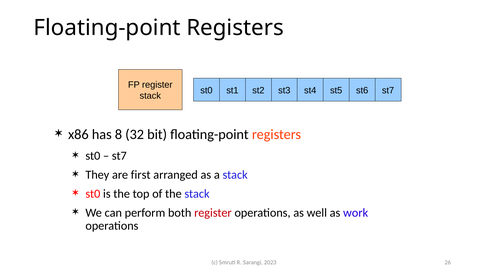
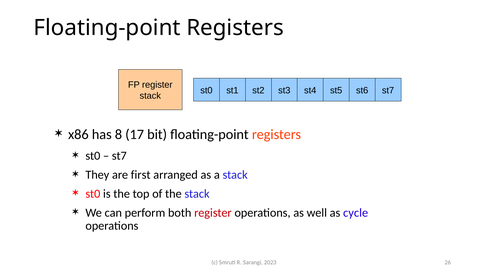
32: 32 -> 17
work: work -> cycle
